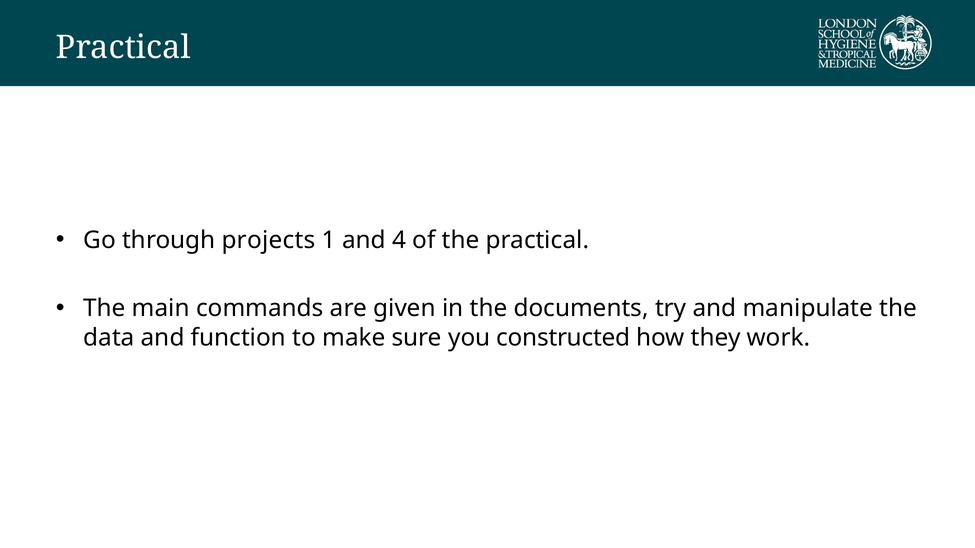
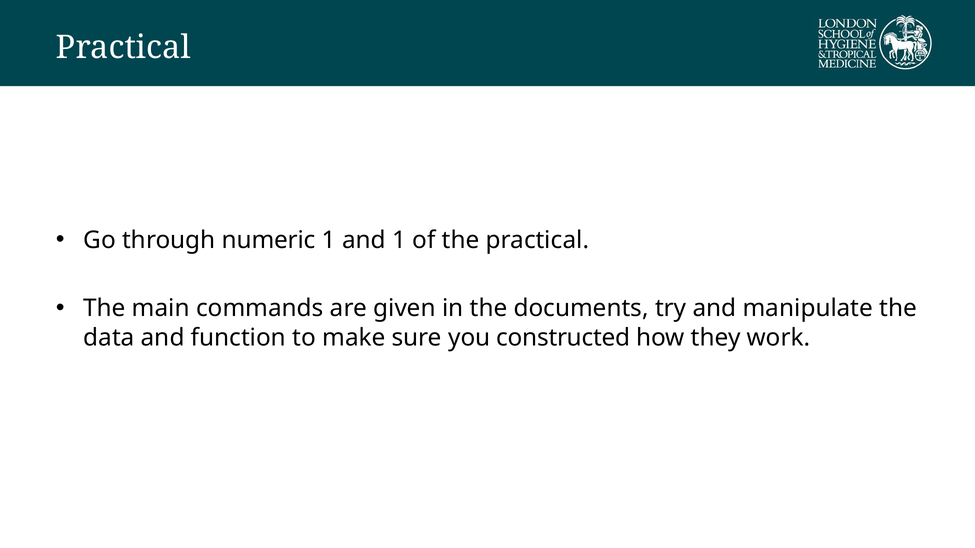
projects: projects -> numeric
and 4: 4 -> 1
